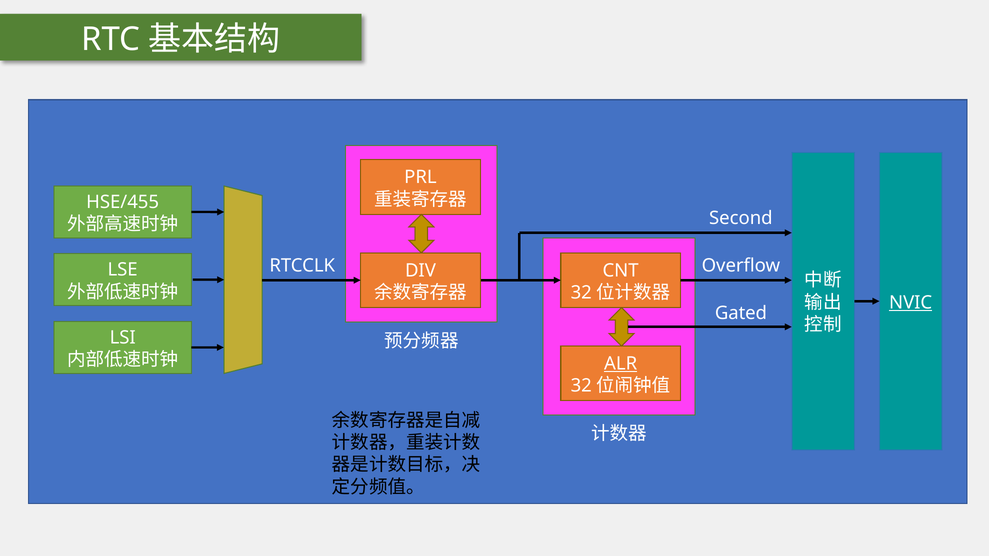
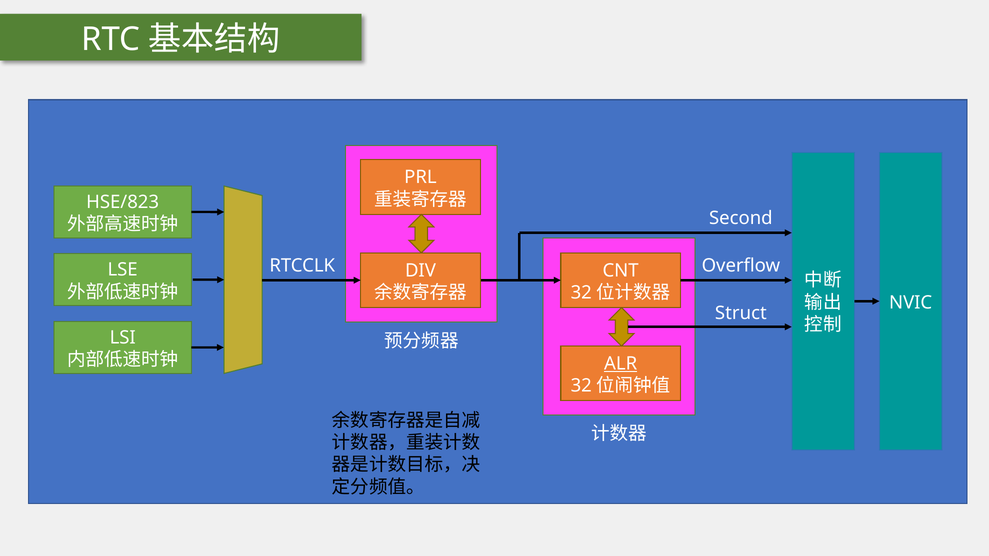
HSE/455: HSE/455 -> HSE/823
NVIC underline: present -> none
Gated: Gated -> Struct
